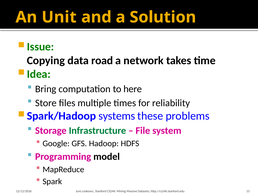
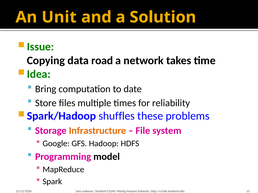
here: here -> date
systems: systems -> shuffles
Infrastructure colour: green -> orange
